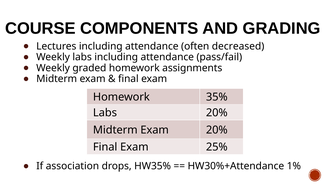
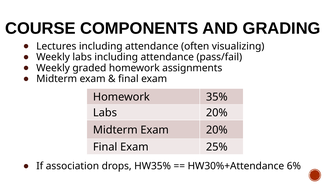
decreased: decreased -> visualizing
1%: 1% -> 6%
